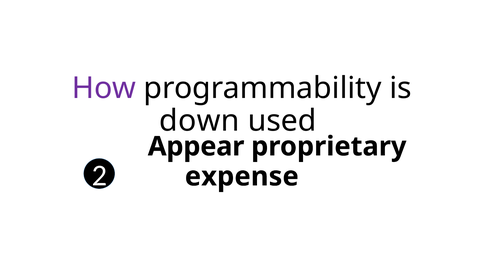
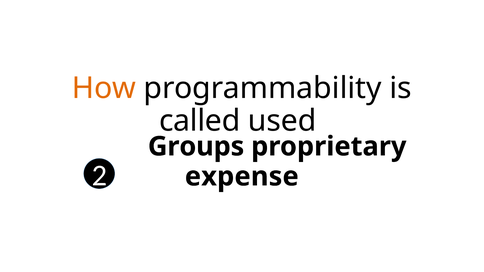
How colour: purple -> orange
down: down -> called
Appear: Appear -> Groups
